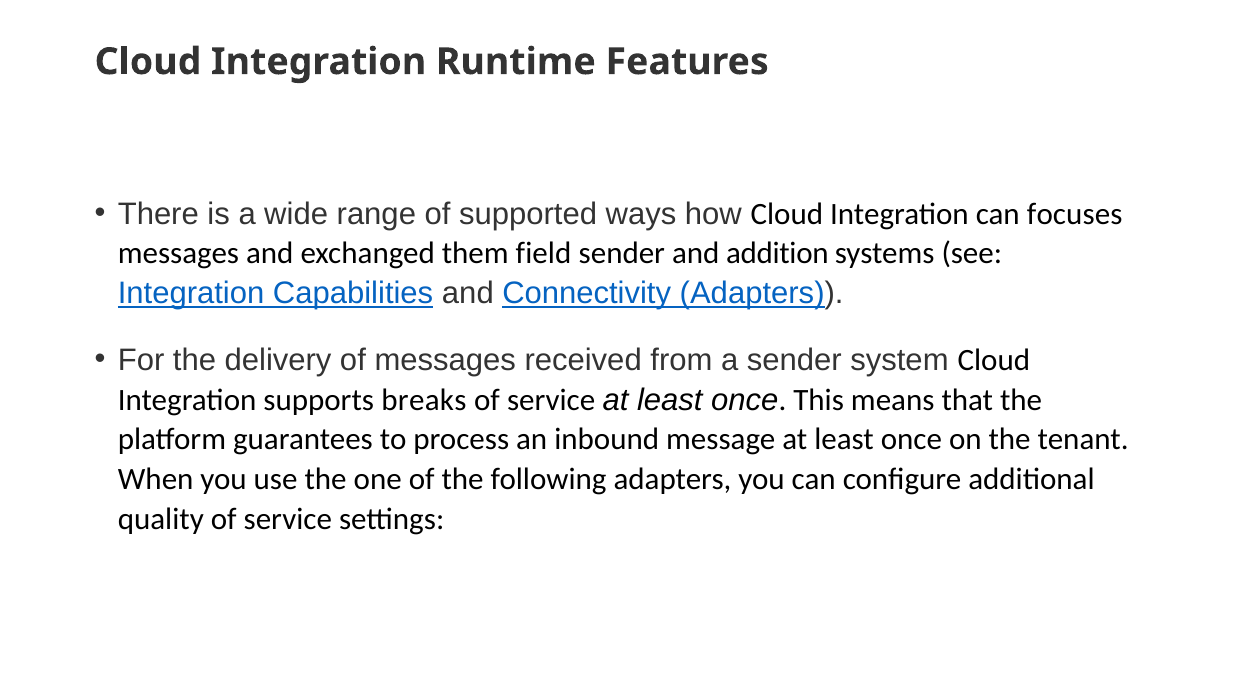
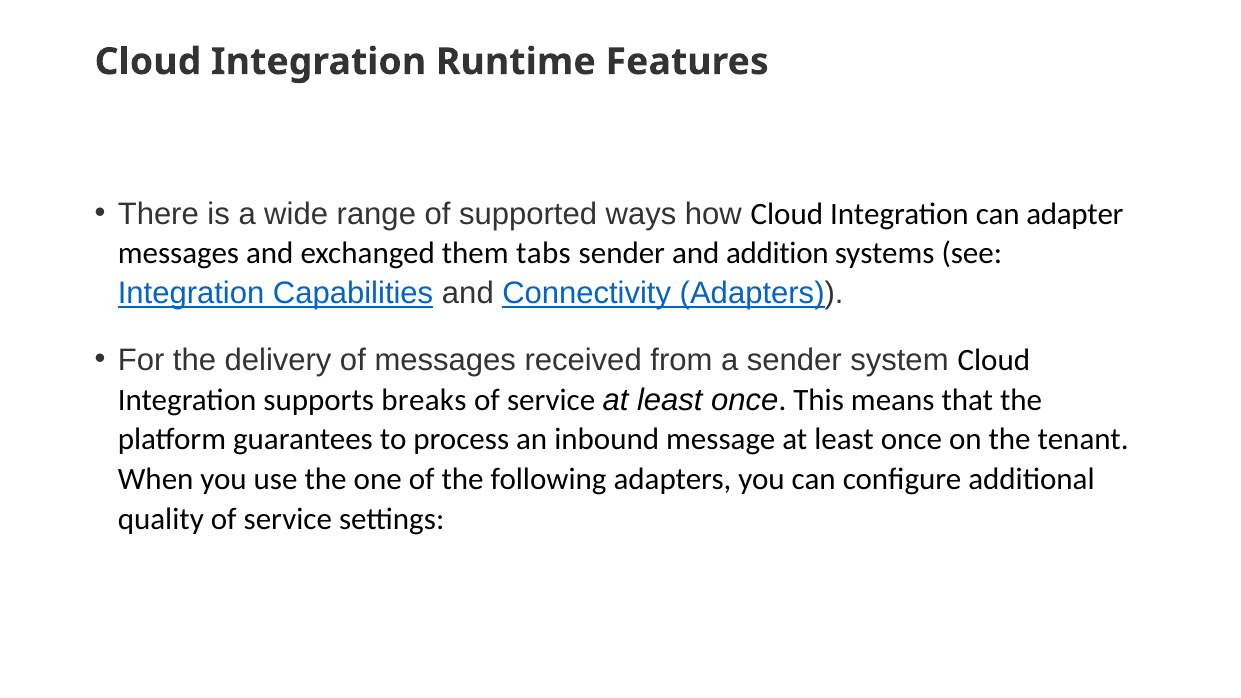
focuses: focuses -> adapter
field: field -> tabs
